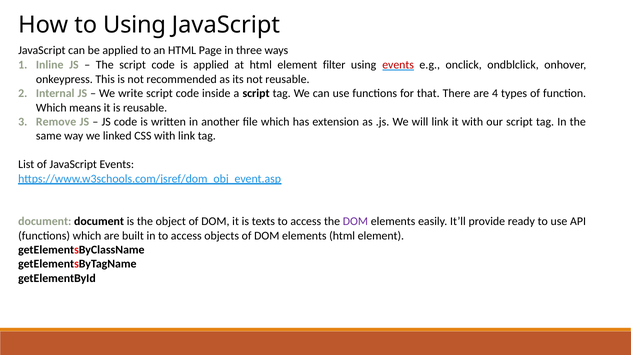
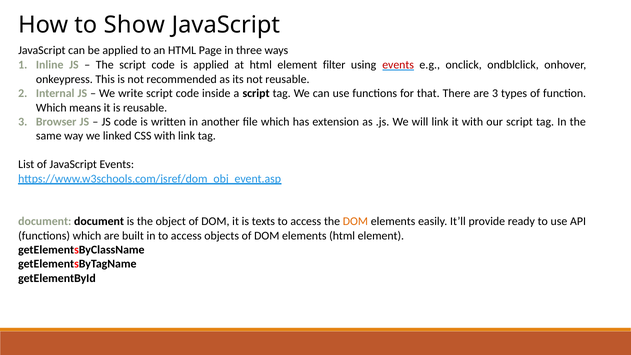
to Using: Using -> Show
are 4: 4 -> 3
Remove: Remove -> Browser
DOM at (355, 221) colour: purple -> orange
